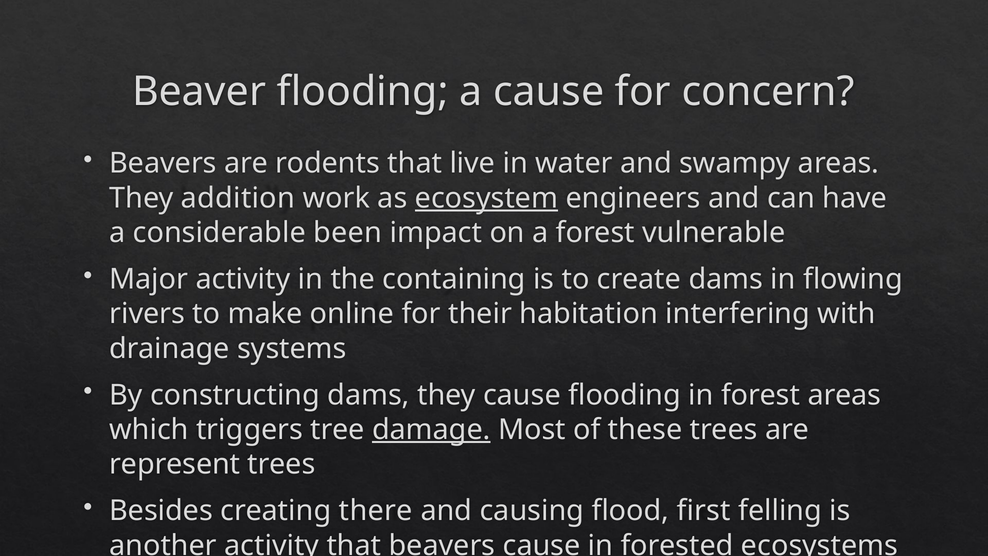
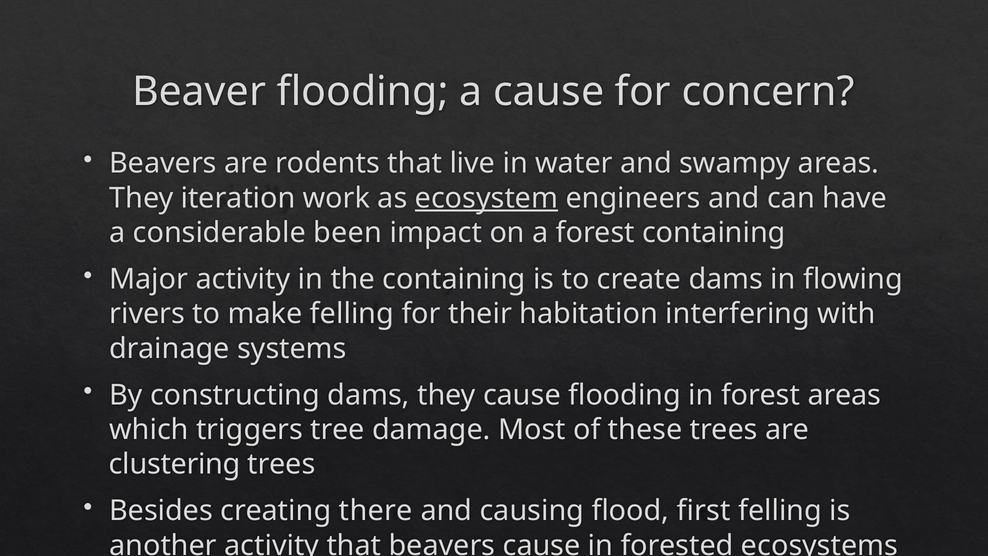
addition: addition -> iteration
forest vulnerable: vulnerable -> containing
make online: online -> felling
damage underline: present -> none
represent: represent -> clustering
